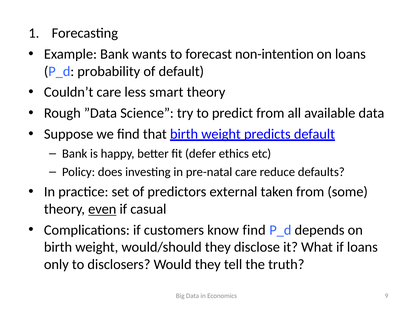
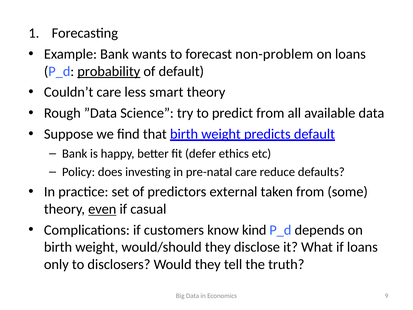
non-intention: non-intention -> non-problem
probability underline: none -> present
know find: find -> kind
